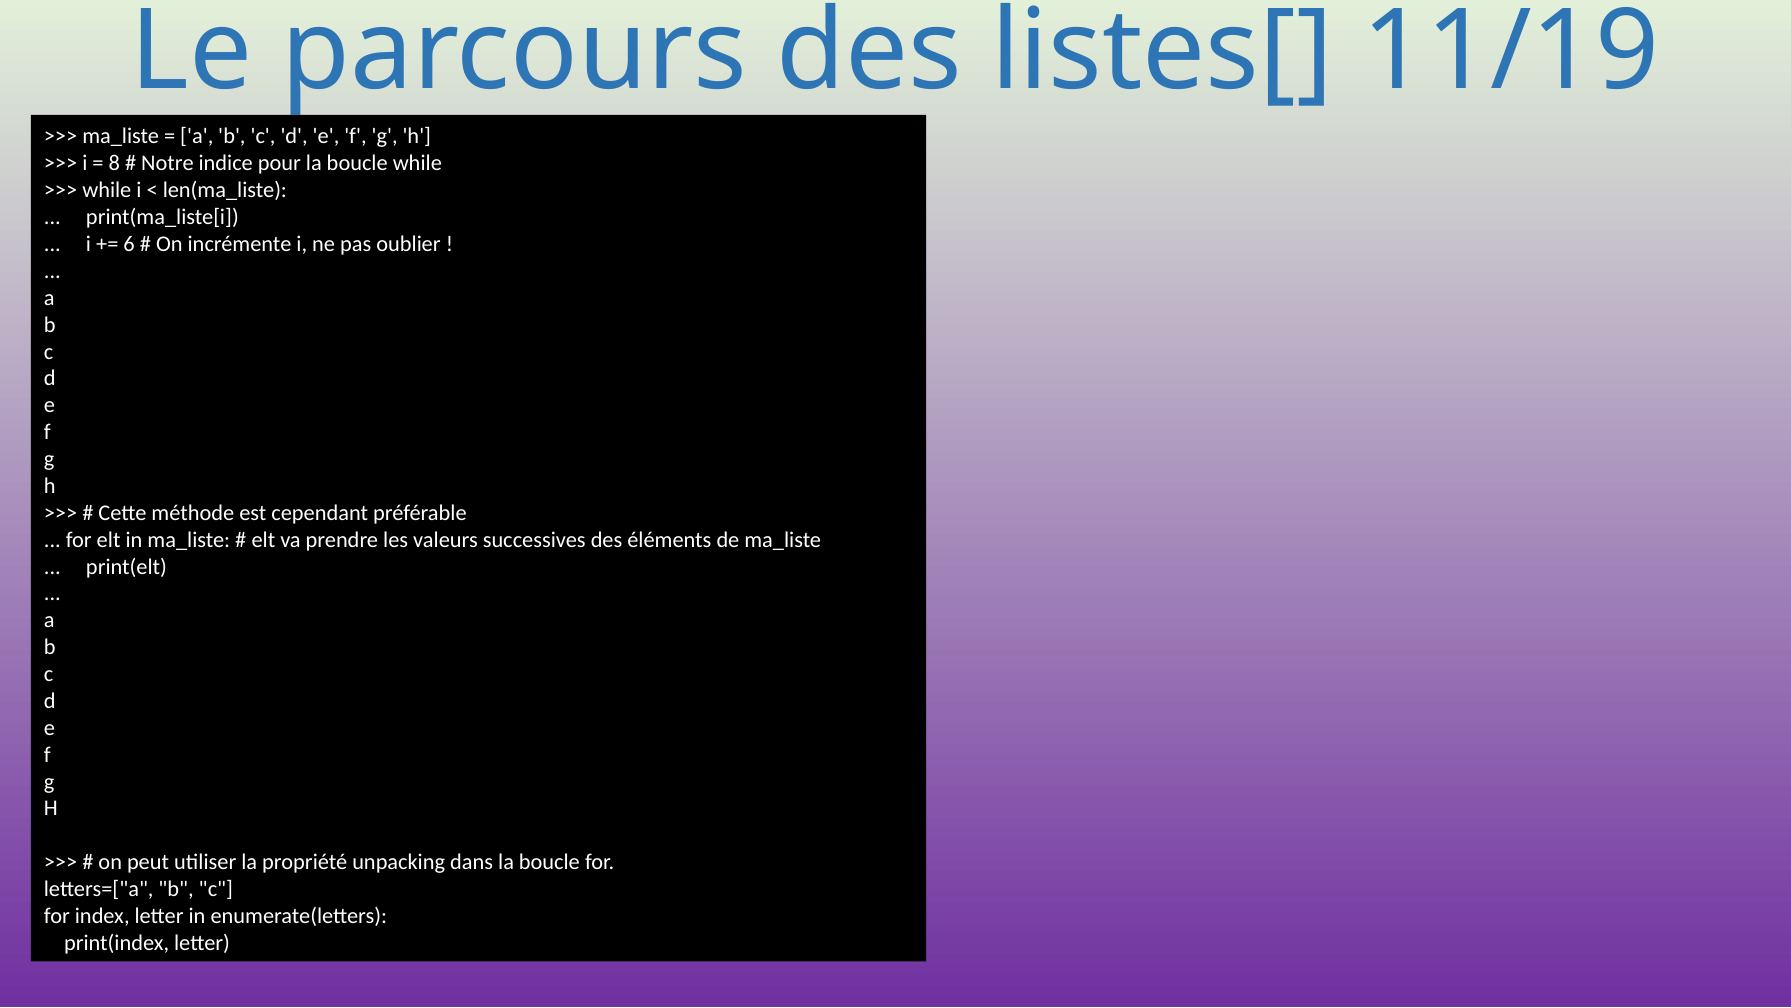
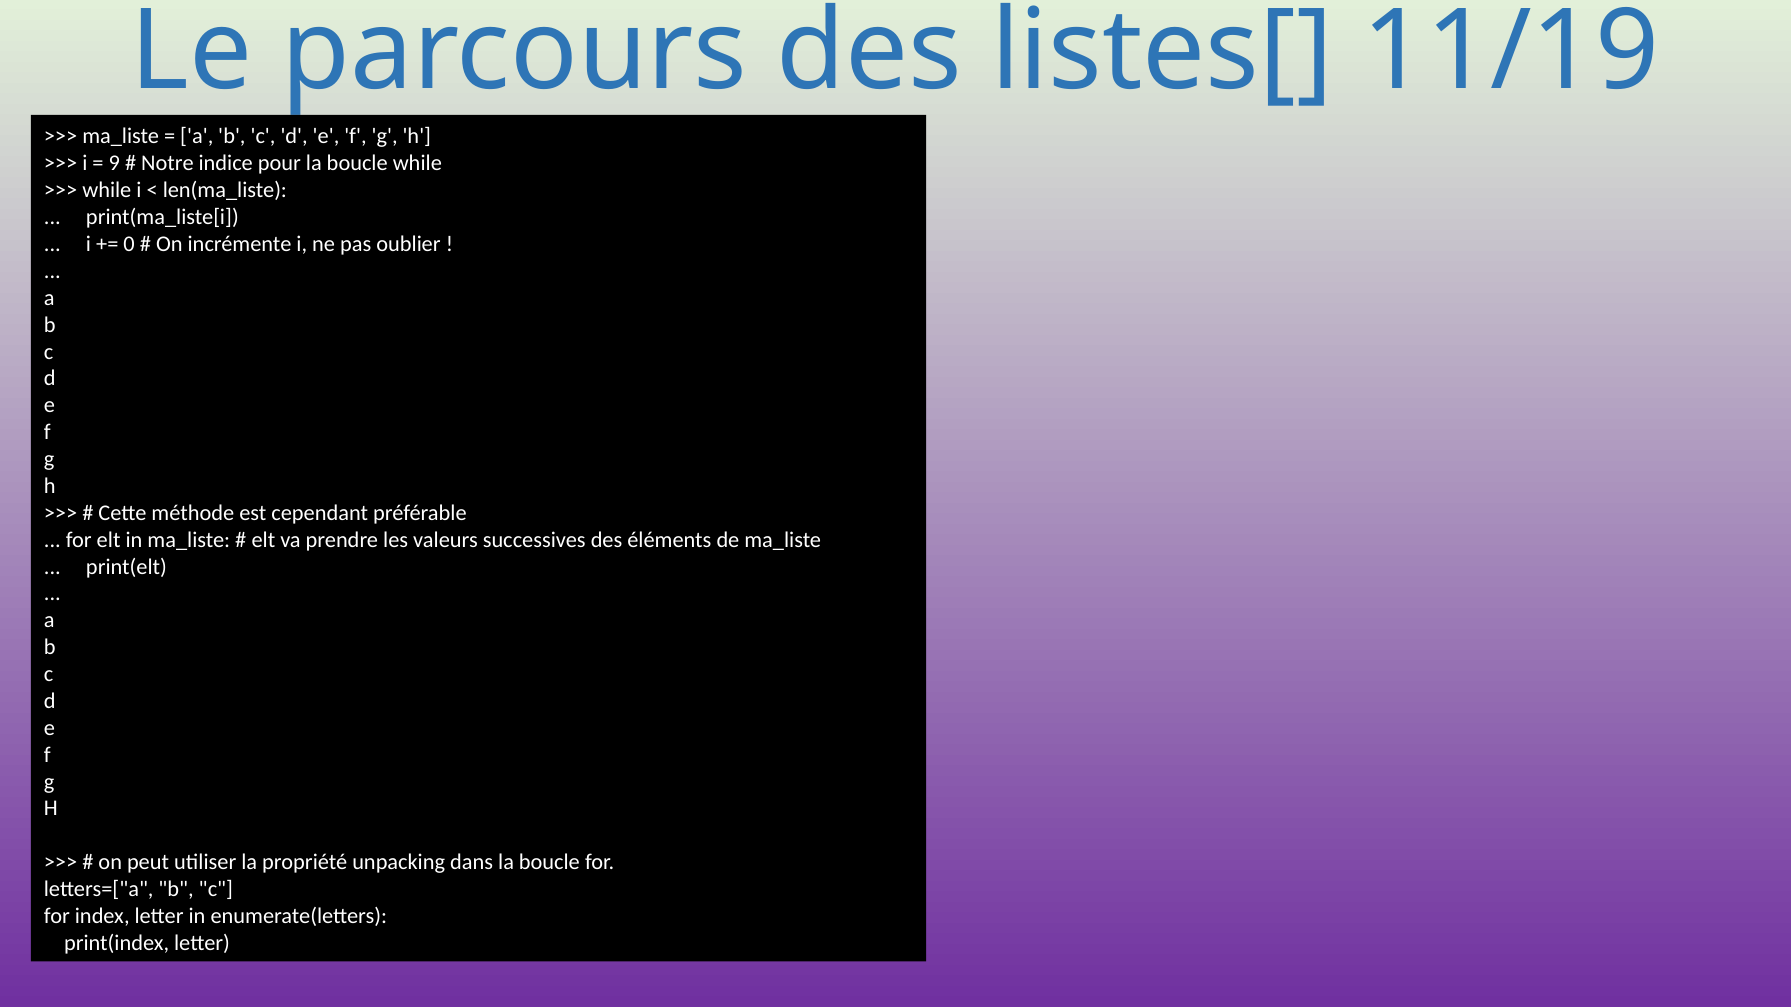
8: 8 -> 9
6: 6 -> 0
